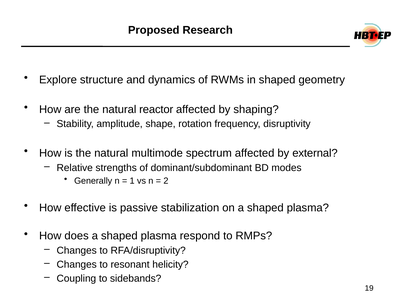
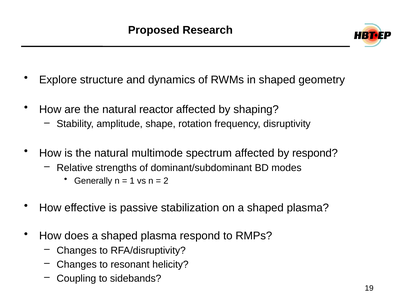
by external: external -> respond
